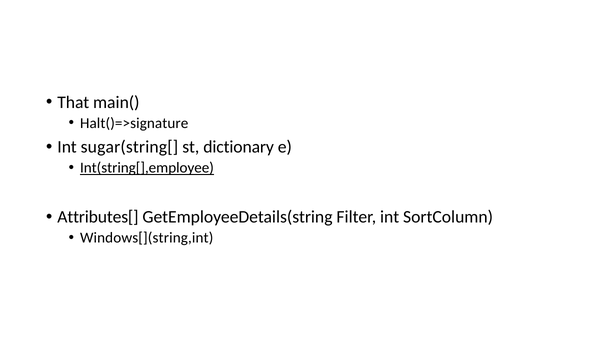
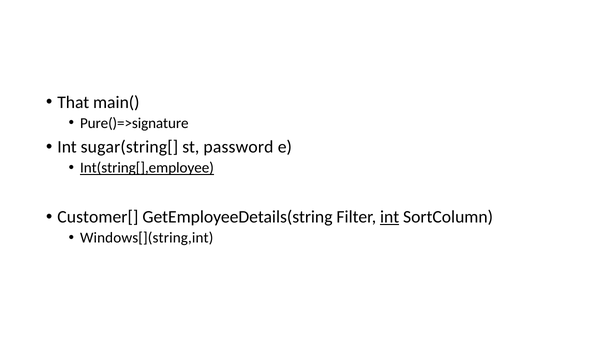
Halt()=>signature: Halt()=>signature -> Pure()=>signature
dictionary: dictionary -> password
Attributes[: Attributes[ -> Customer[
int at (390, 217) underline: none -> present
